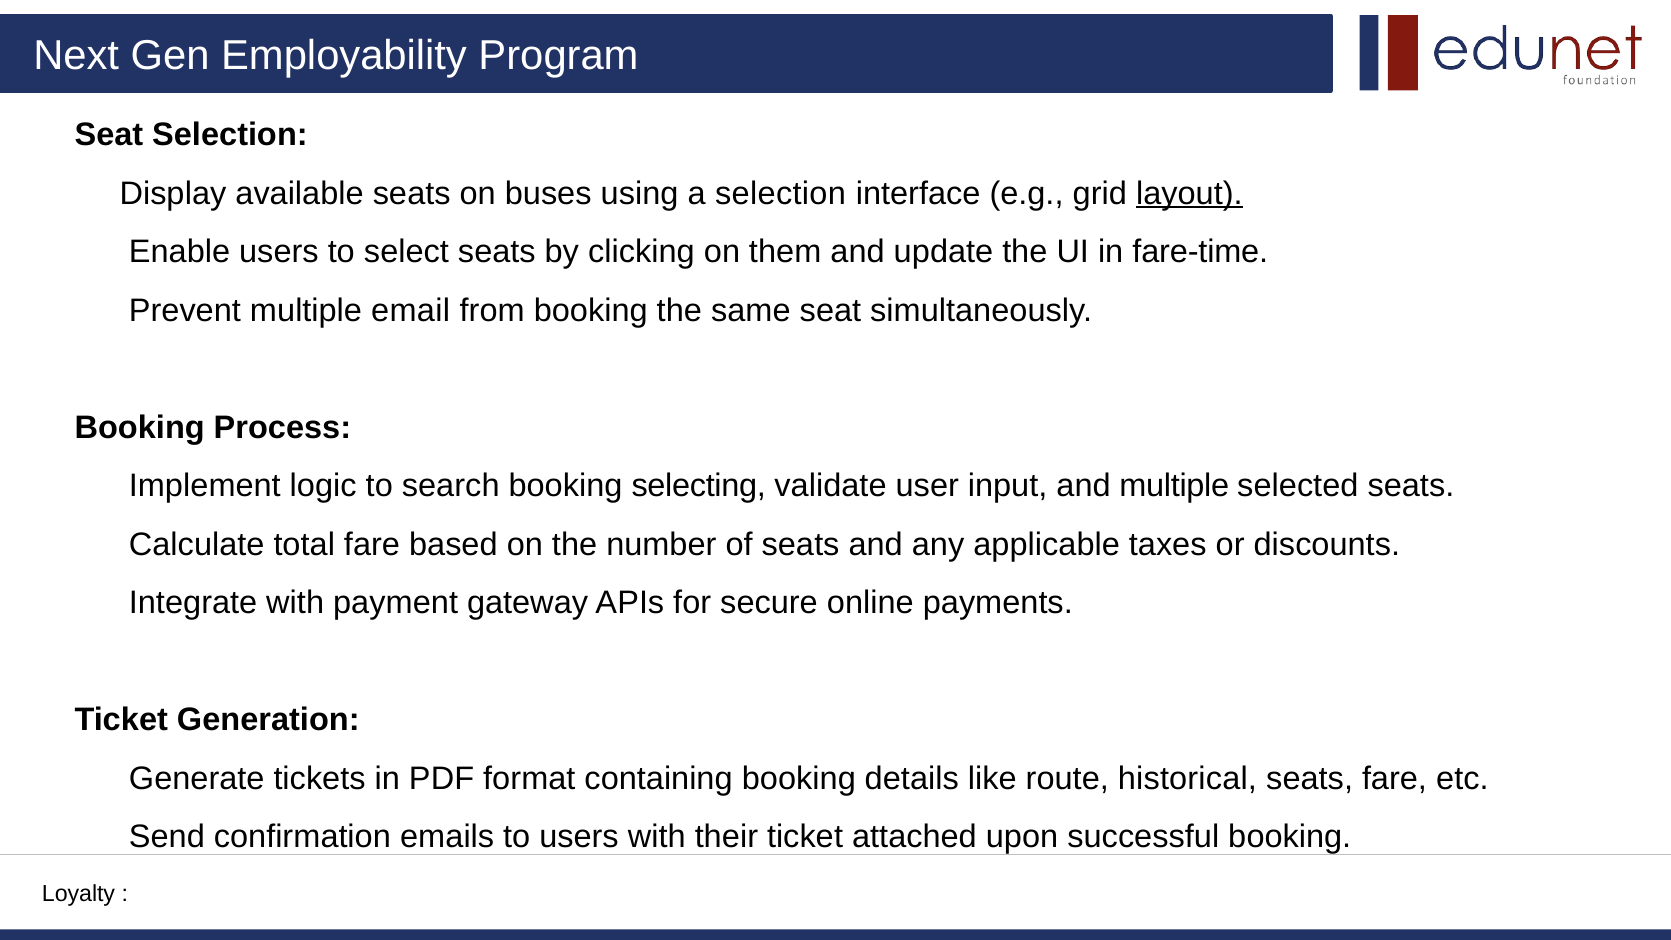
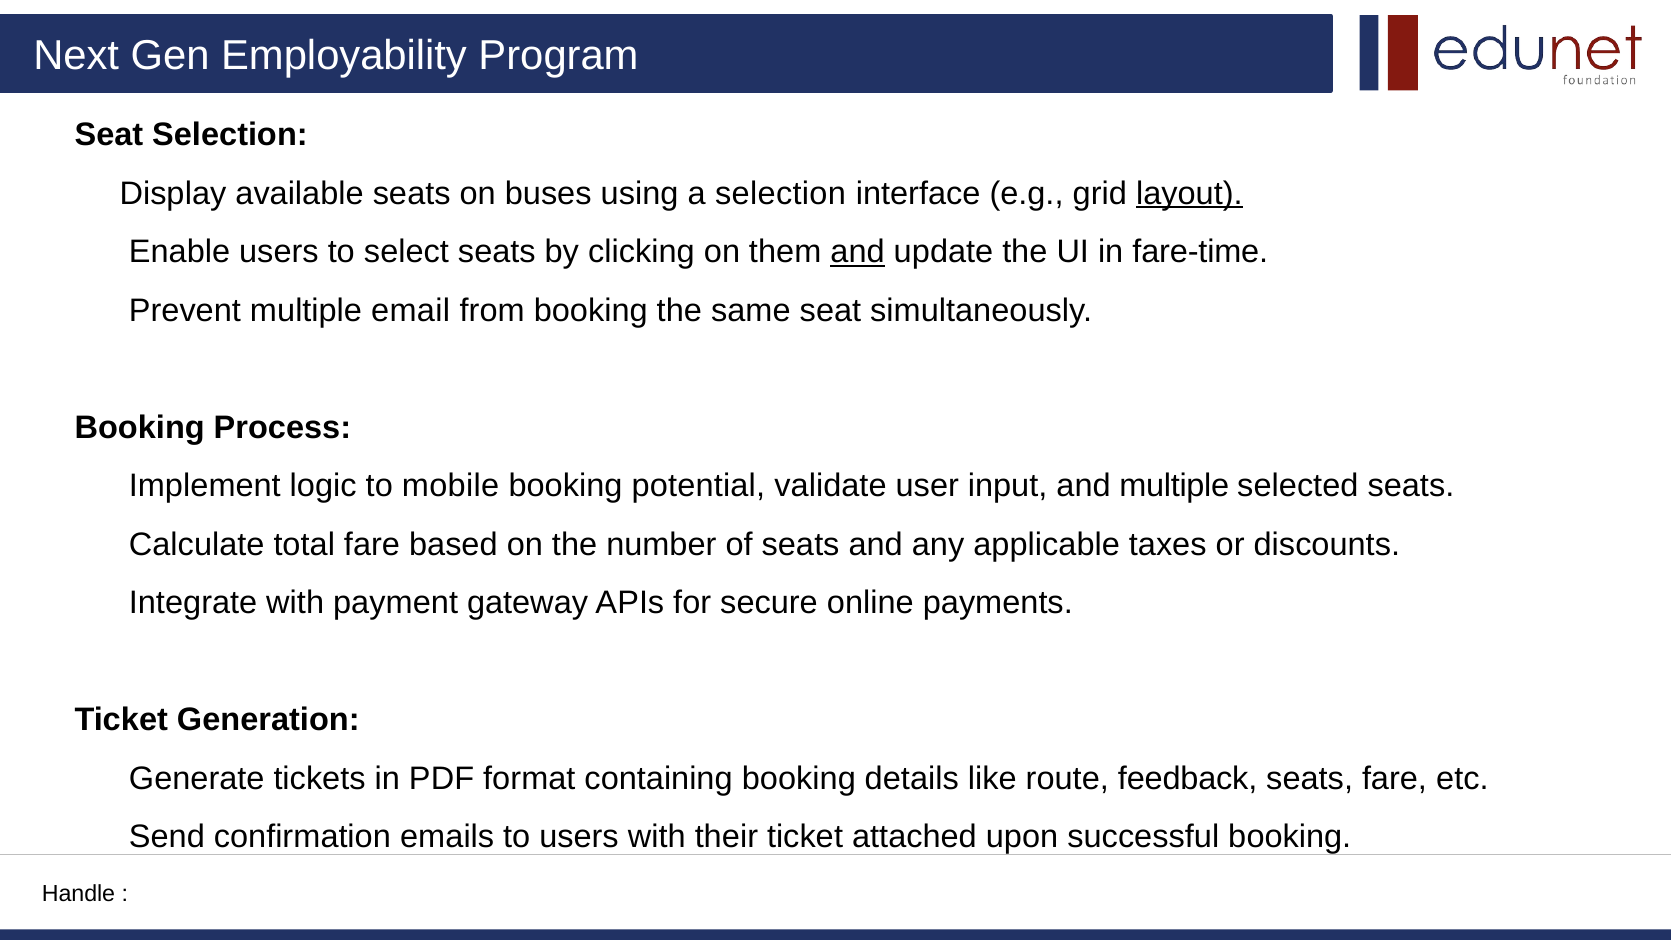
and at (858, 252) underline: none -> present
search: search -> mobile
selecting: selecting -> potential
historical: historical -> feedback
Loyalty: Loyalty -> Handle
